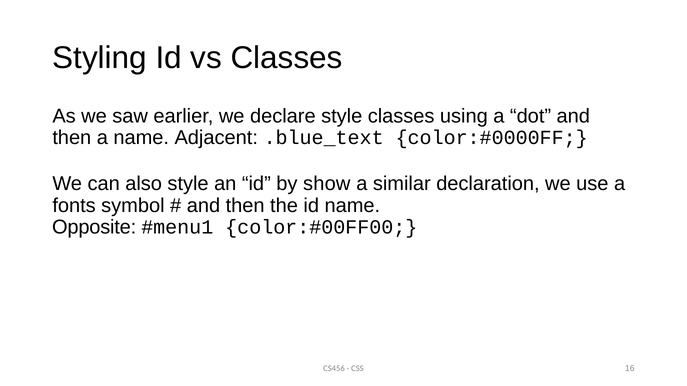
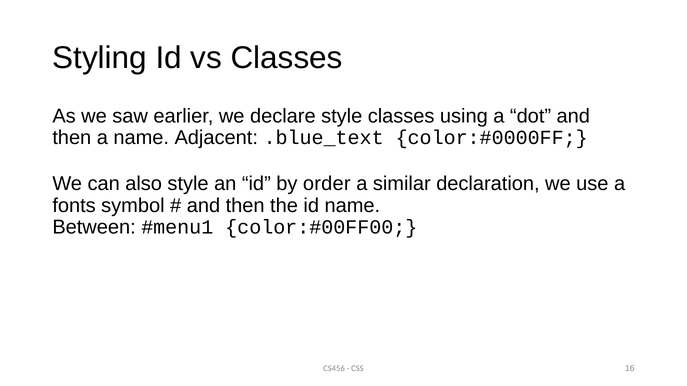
show: show -> order
Opposite: Opposite -> Between
